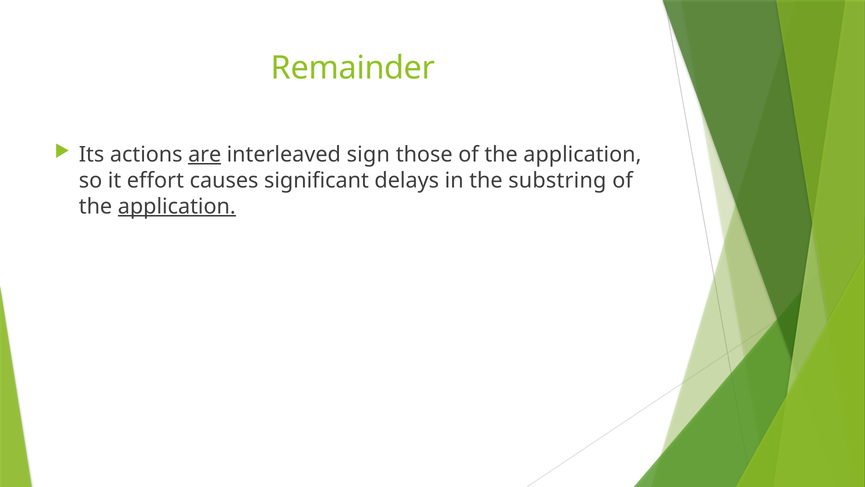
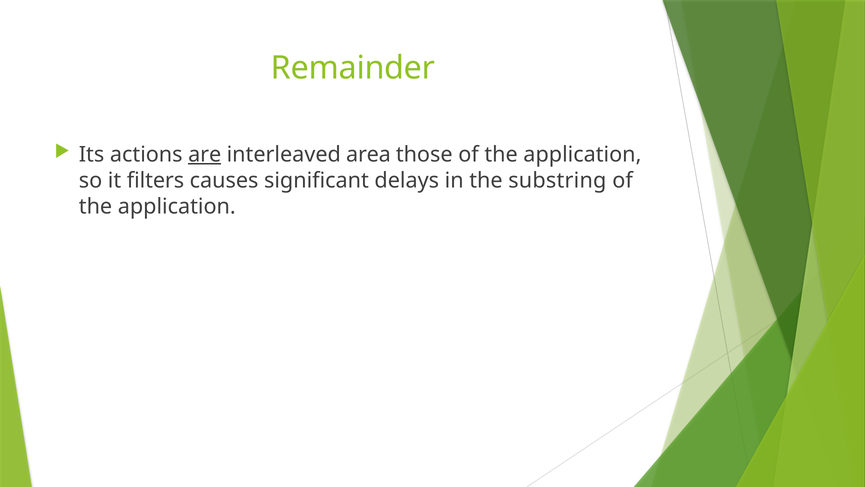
sign: sign -> area
effort: effort -> filters
application at (177, 206) underline: present -> none
